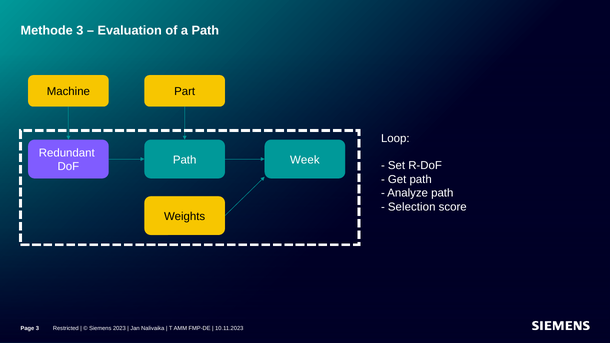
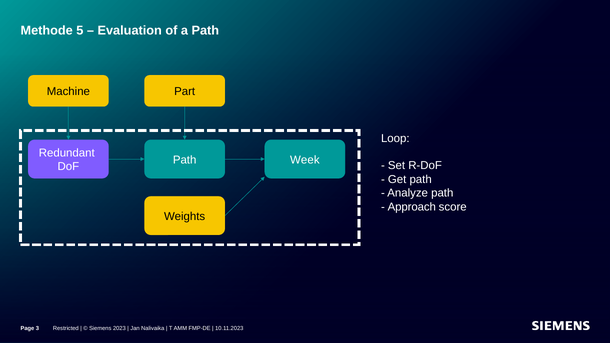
Methode 3: 3 -> 5
Selection: Selection -> Approach
